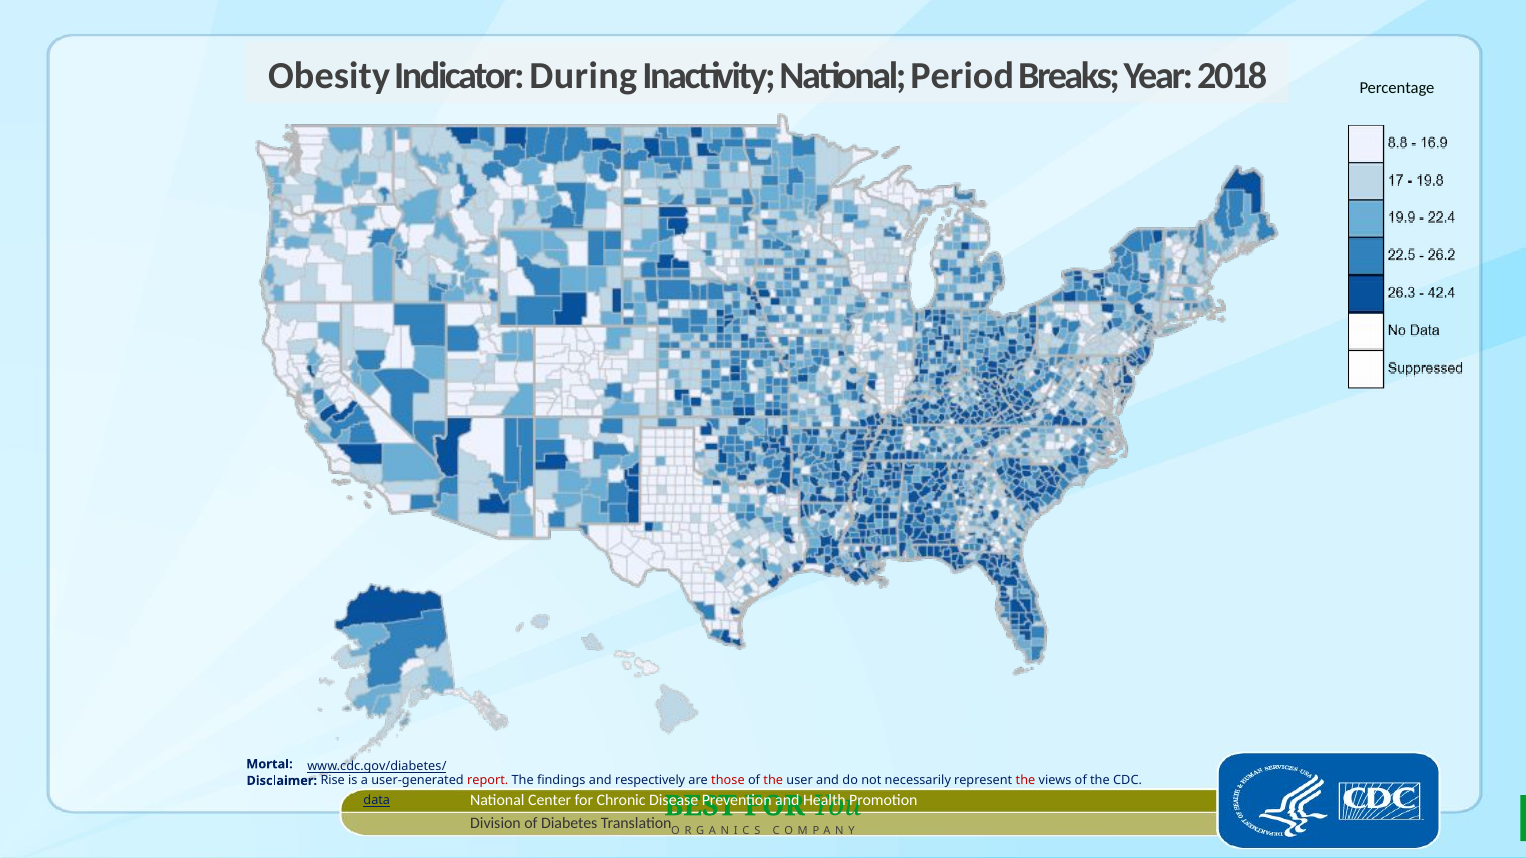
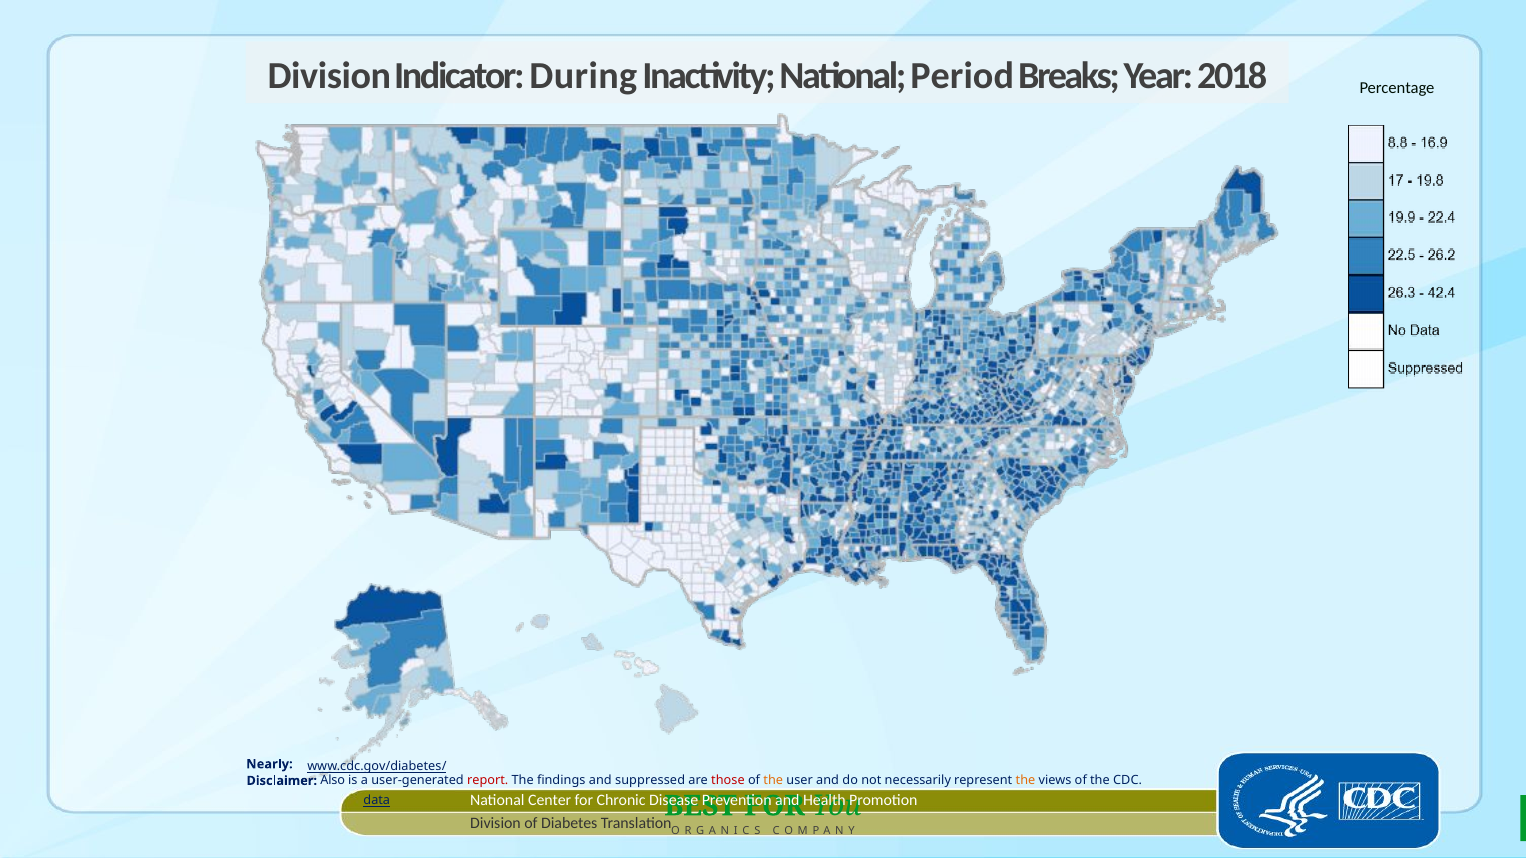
Obesity at (329, 76): Obesity -> Division
Mortal: Mortal -> Nearly
Rise: Rise -> Also
respectively: respectively -> suppressed
the at (773, 781) colour: red -> orange
the at (1025, 781) colour: red -> orange
